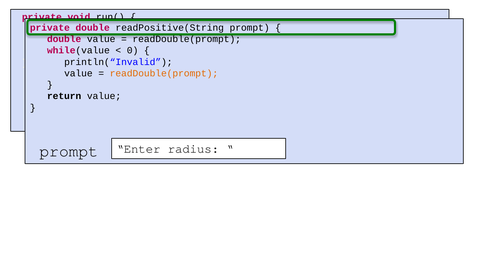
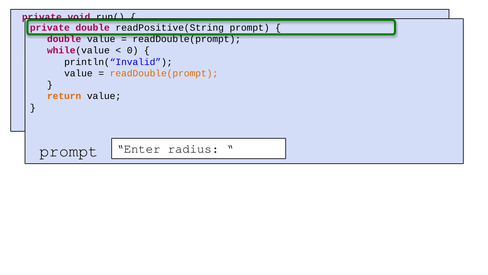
return colour: black -> orange
